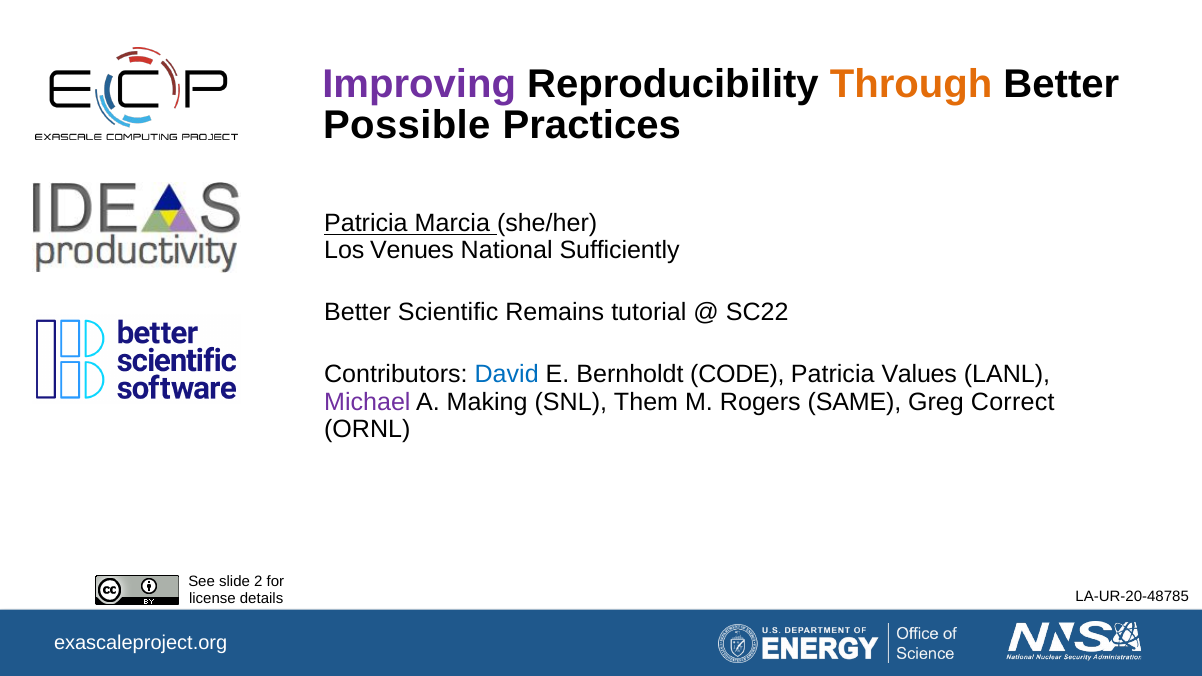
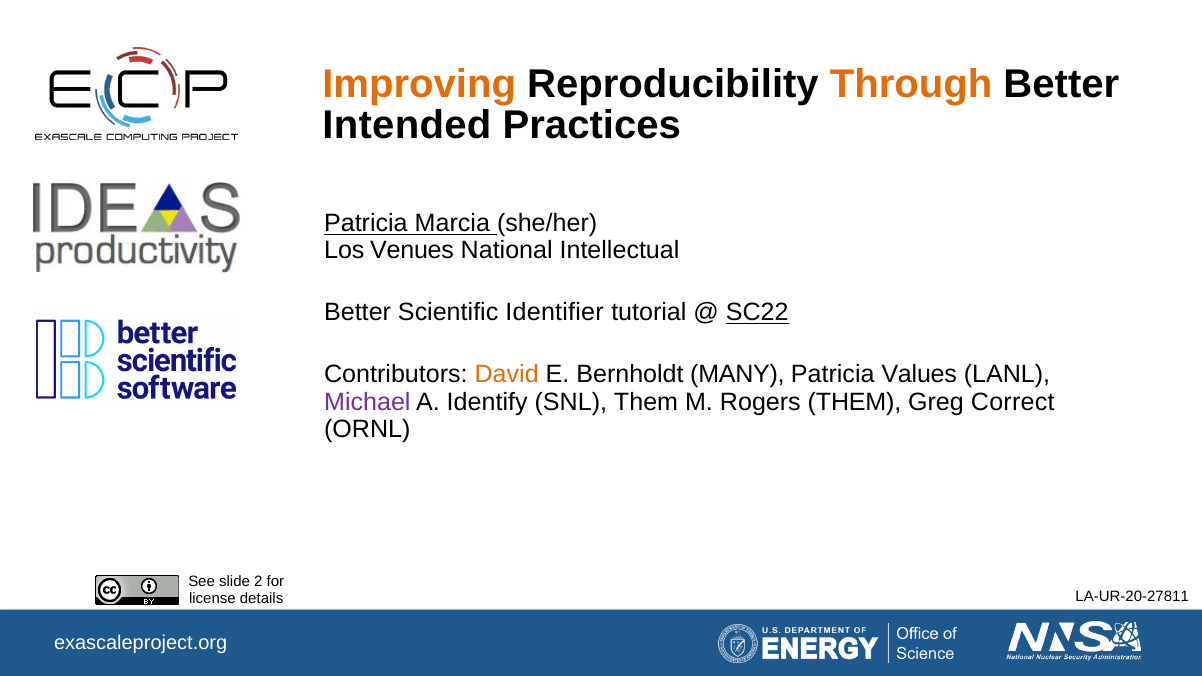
Improving colour: purple -> orange
Possible: Possible -> Intended
Sufficiently: Sufficiently -> Intellectual
Remains: Remains -> Identifier
SC22 underline: none -> present
David colour: blue -> orange
CODE: CODE -> MANY
Making: Making -> Identify
Rogers SAME: SAME -> THEM
LA-UR-20-48785: LA-UR-20-48785 -> LA-UR-20-27811
